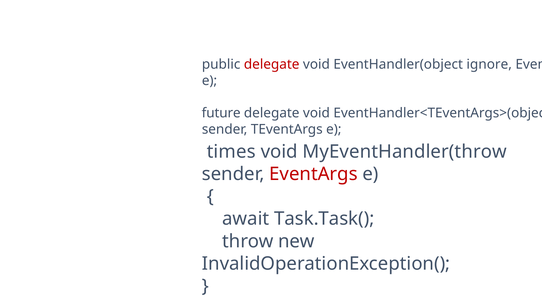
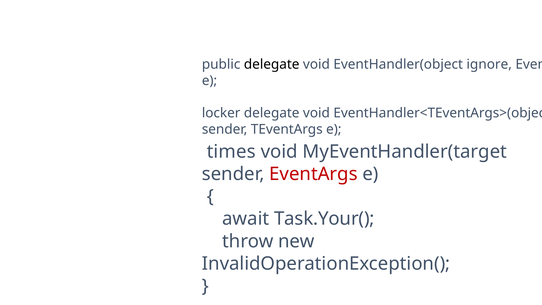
delegate at (272, 64) colour: red -> black
future: future -> locker
MyEventHandler(throw: MyEventHandler(throw -> MyEventHandler(target
Task.Task(: Task.Task( -> Task.Your(
